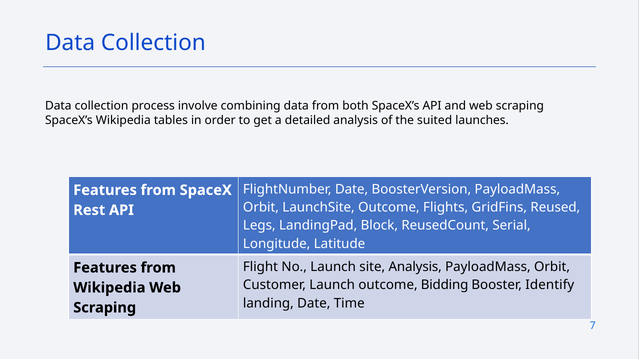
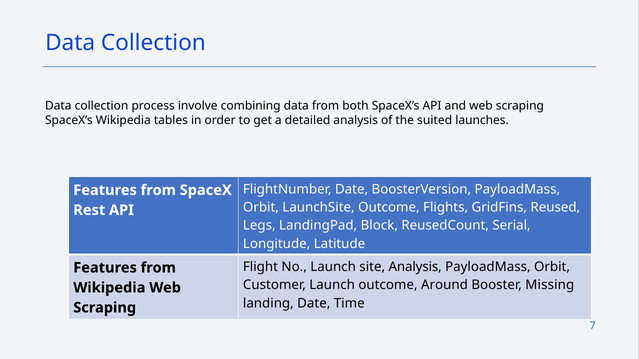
Bidding: Bidding -> Around
Identify: Identify -> Missing
